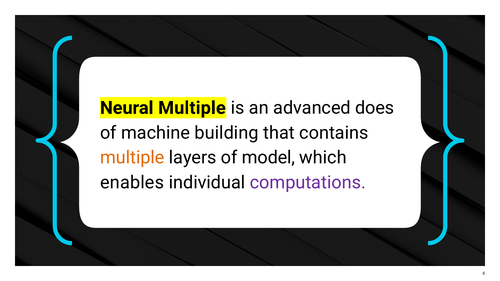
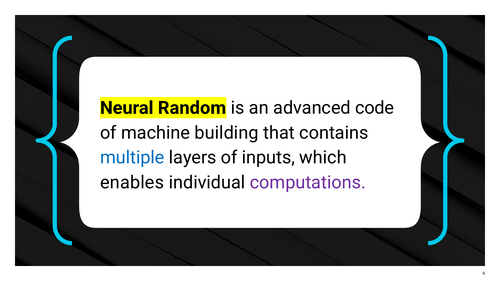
Neural Multiple: Multiple -> Random
does: does -> code
multiple at (132, 158) colour: orange -> blue
model: model -> inputs
